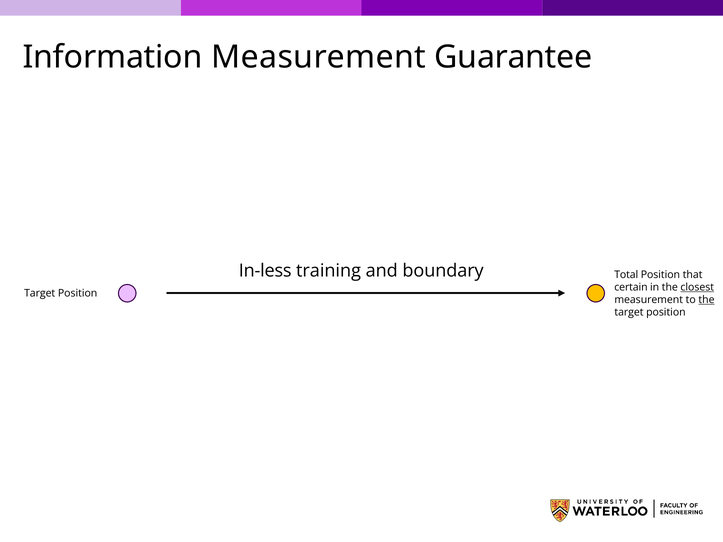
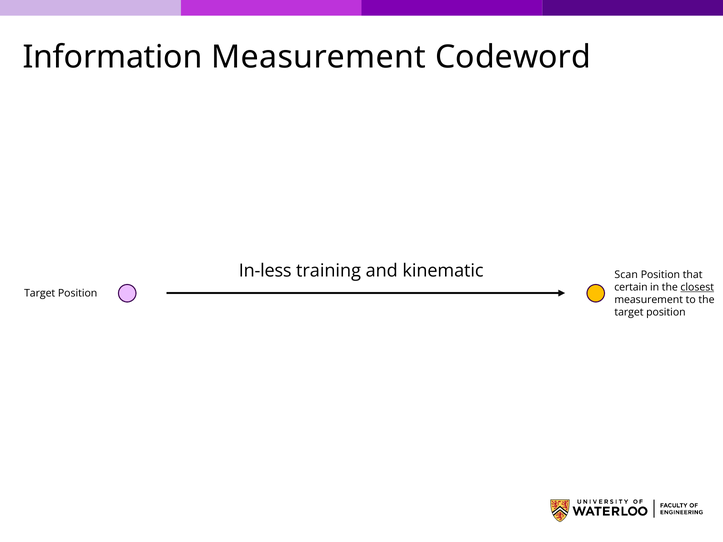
Guarantee: Guarantee -> Codeword
boundary: boundary -> kinematic
Total: Total -> Scan
the at (707, 300) underline: present -> none
